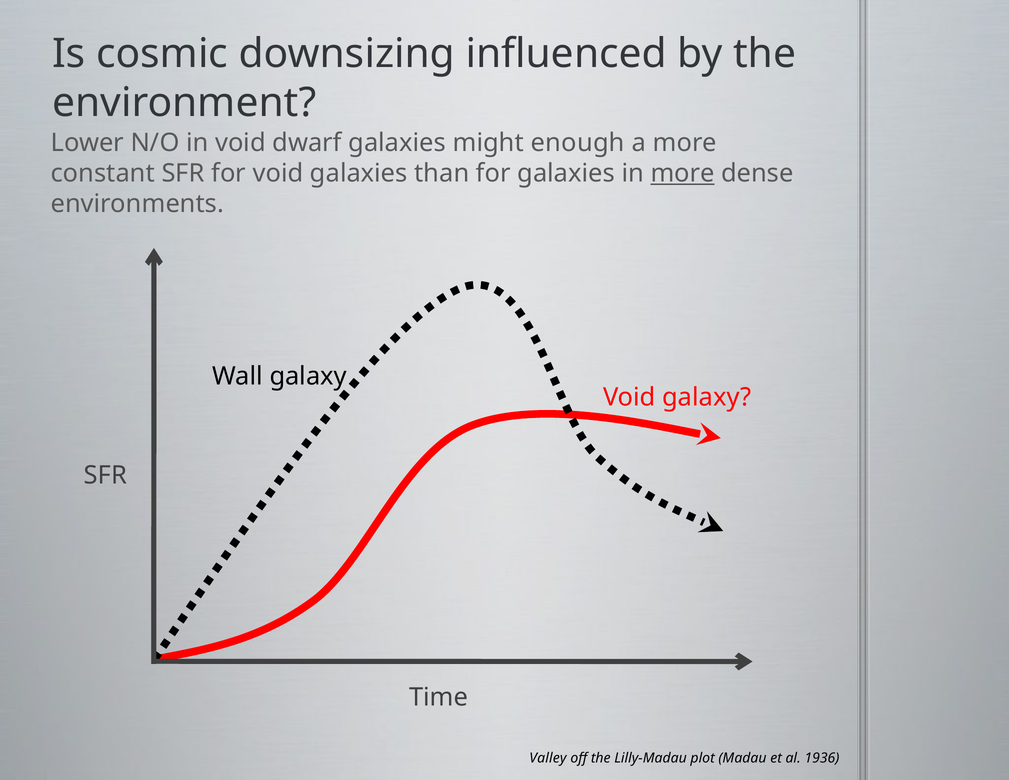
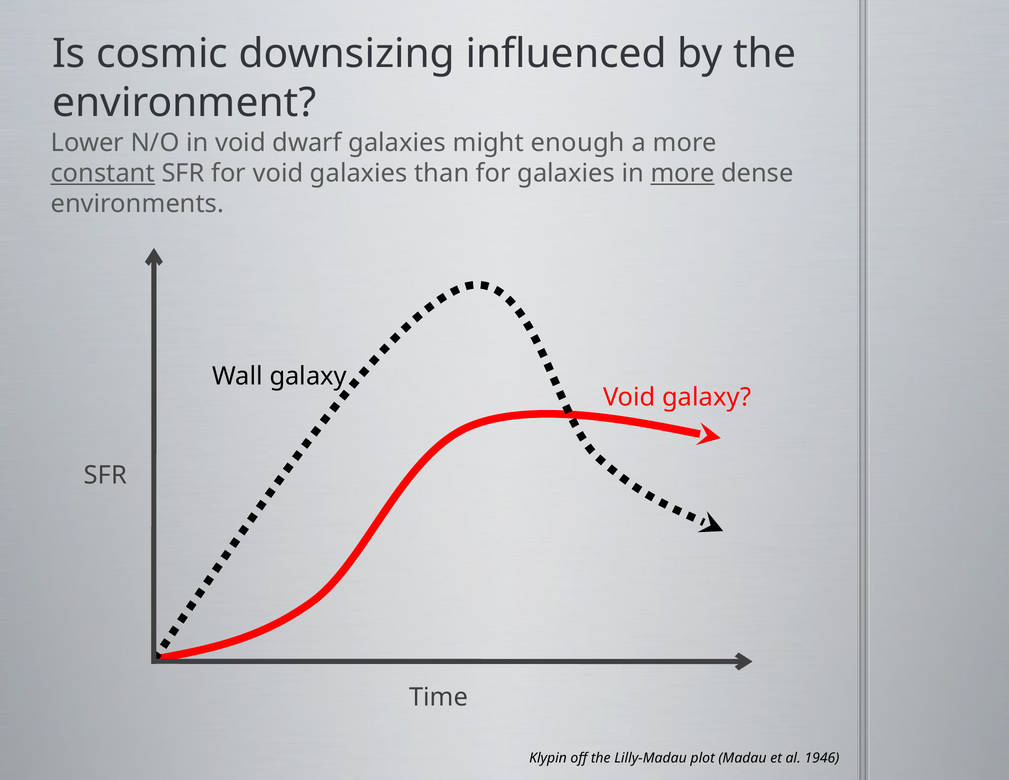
constant underline: none -> present
Valley: Valley -> Klypin
1936: 1936 -> 1946
